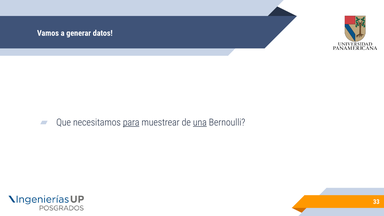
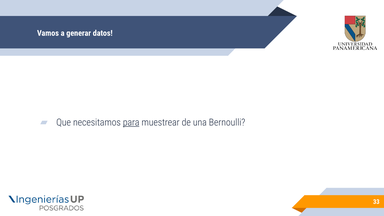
una underline: present -> none
